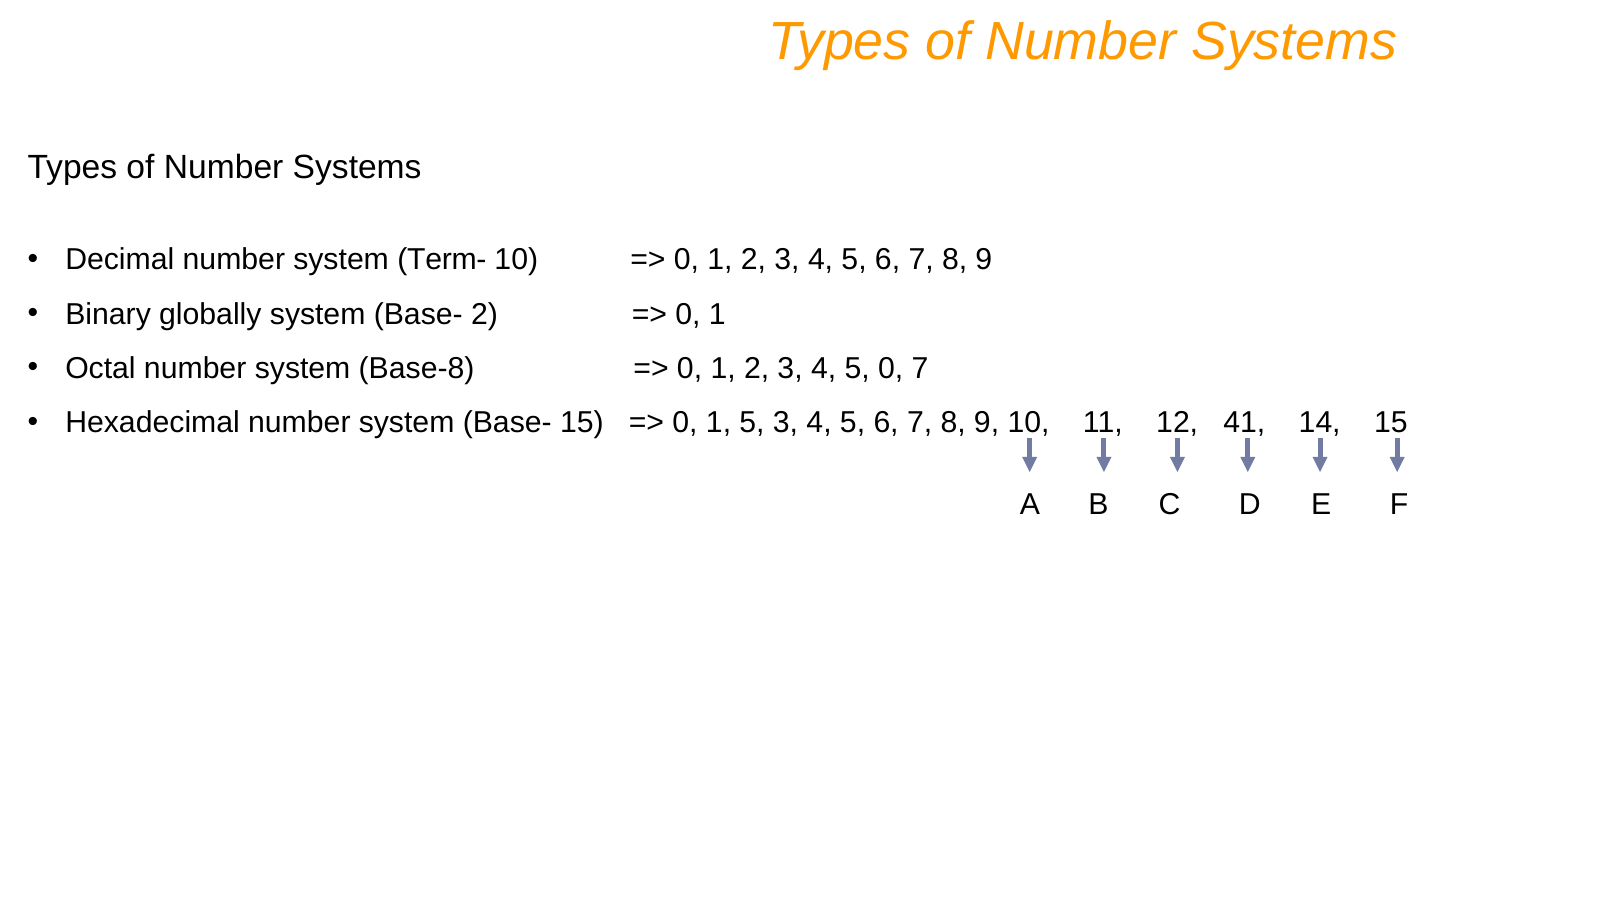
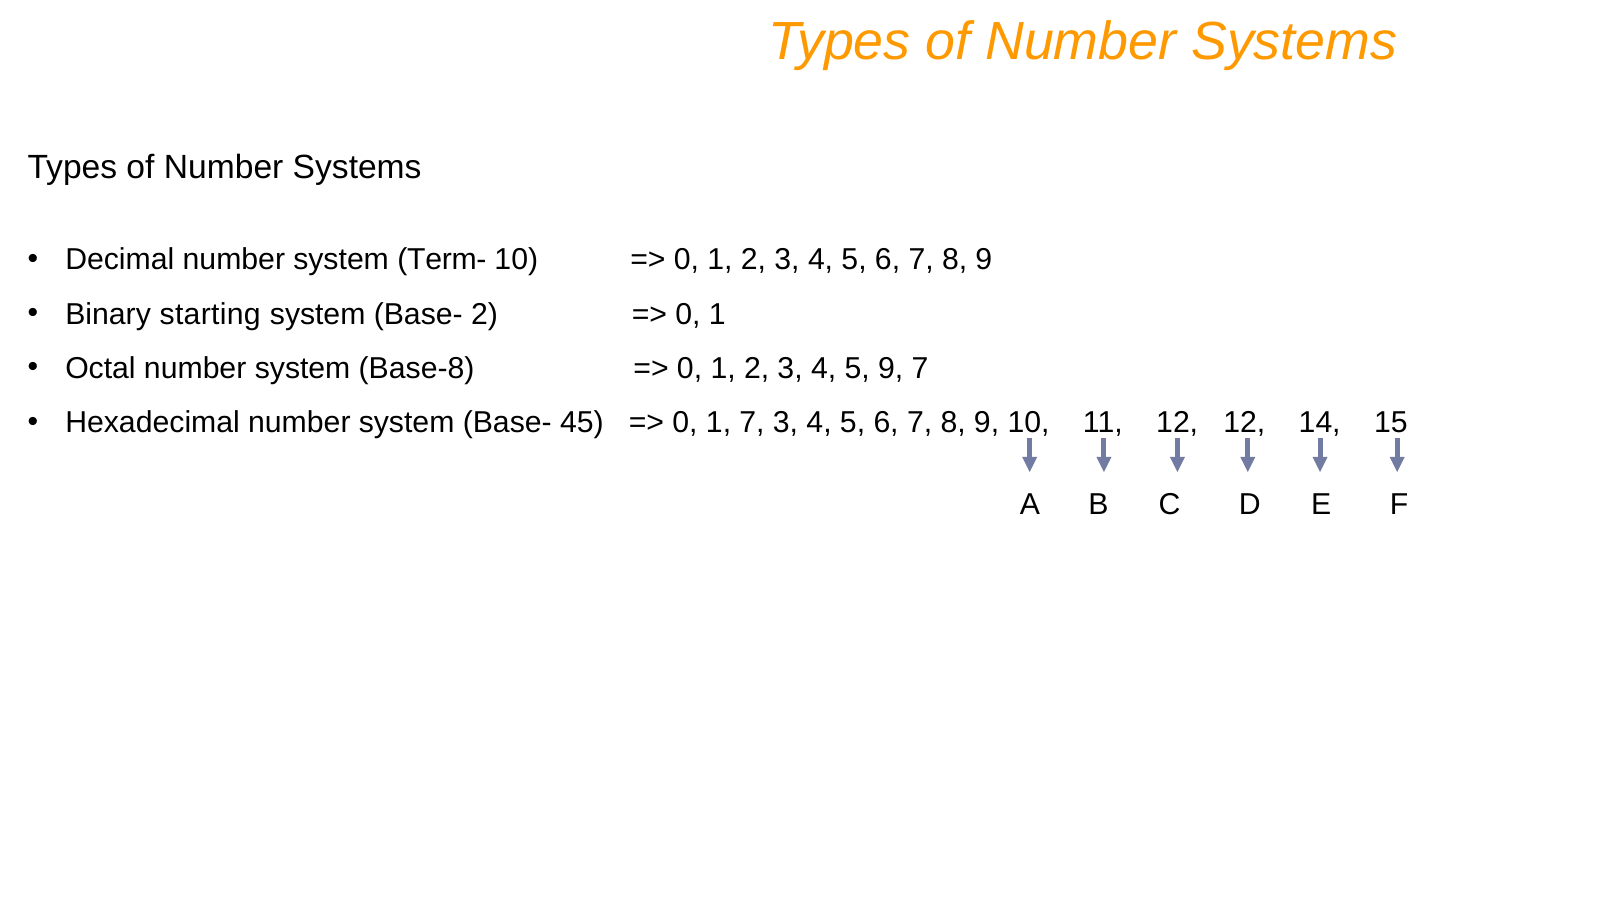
globally: globally -> starting
5 0: 0 -> 9
Base- 15: 15 -> 45
1 5: 5 -> 7
12 41: 41 -> 12
